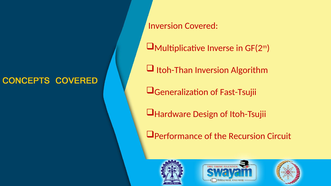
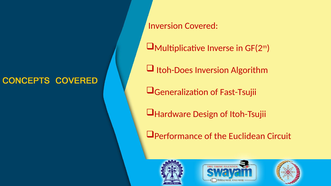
Itoh-Than: Itoh-Than -> Itoh-Does
Recursion: Recursion -> Euclidean
